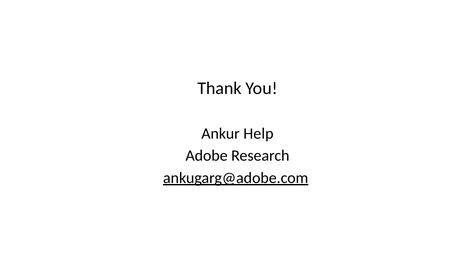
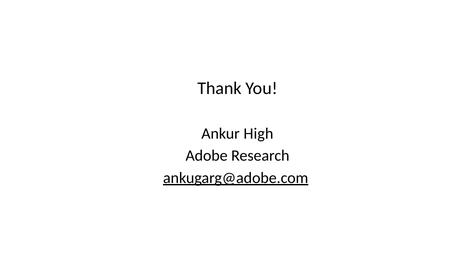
Help: Help -> High
